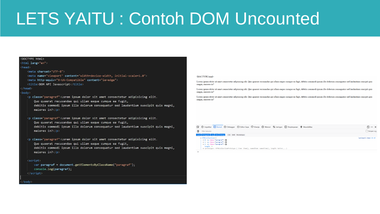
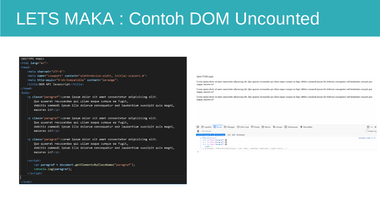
YAITU: YAITU -> MAKA
